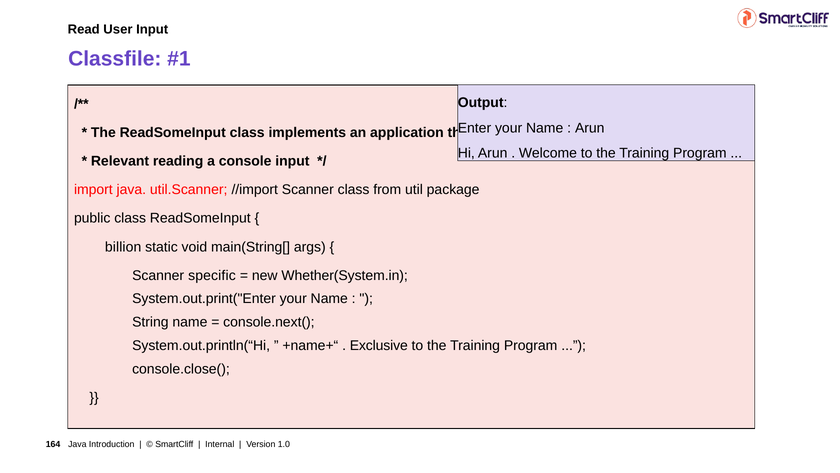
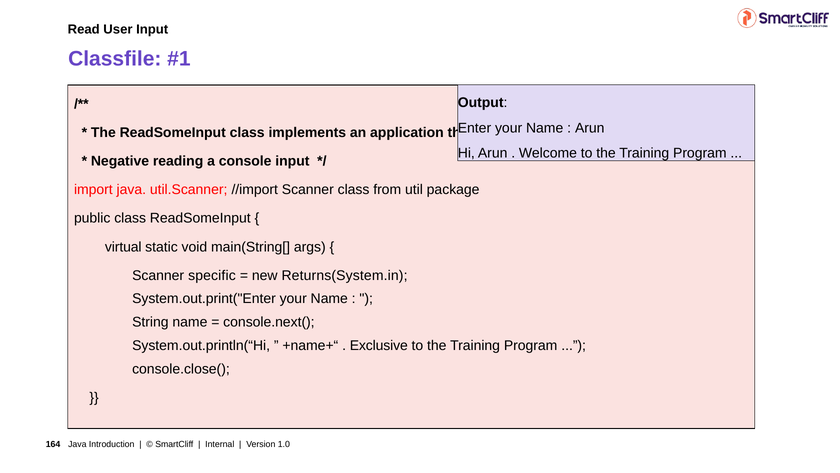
Relevant: Relevant -> Negative
billion: billion -> virtual
Whether(System.in: Whether(System.in -> Returns(System.in
